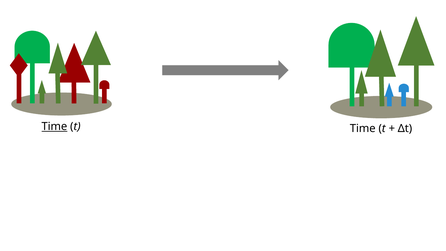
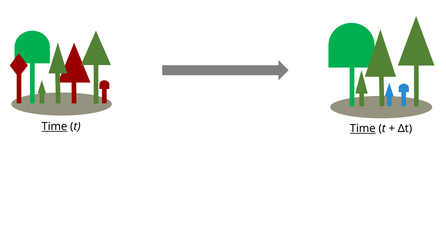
Time at (363, 128) underline: none -> present
